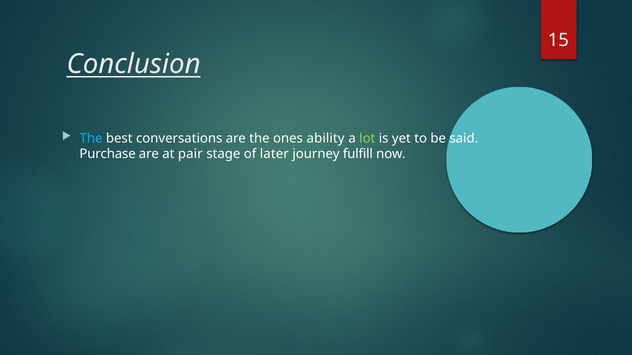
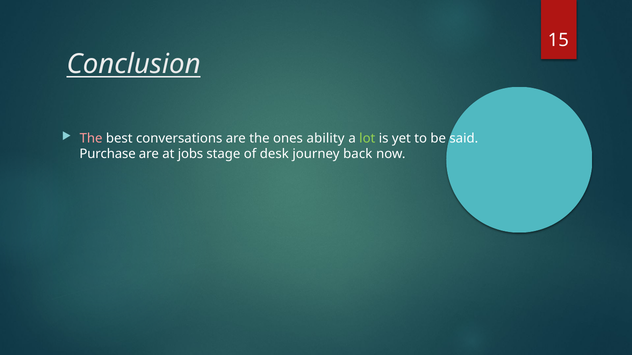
The at (91, 138) colour: light blue -> pink
pair: pair -> jobs
later: later -> desk
fulfill: fulfill -> back
